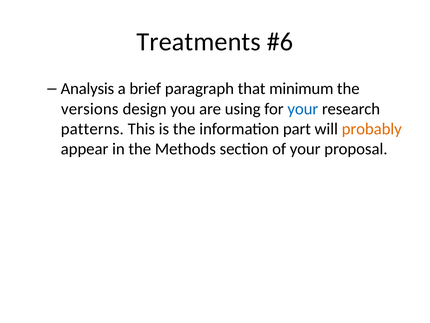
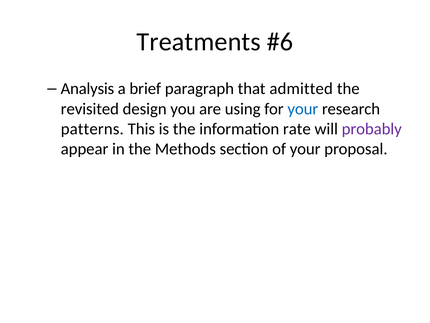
minimum: minimum -> admitted
versions: versions -> revisited
part: part -> rate
probably colour: orange -> purple
